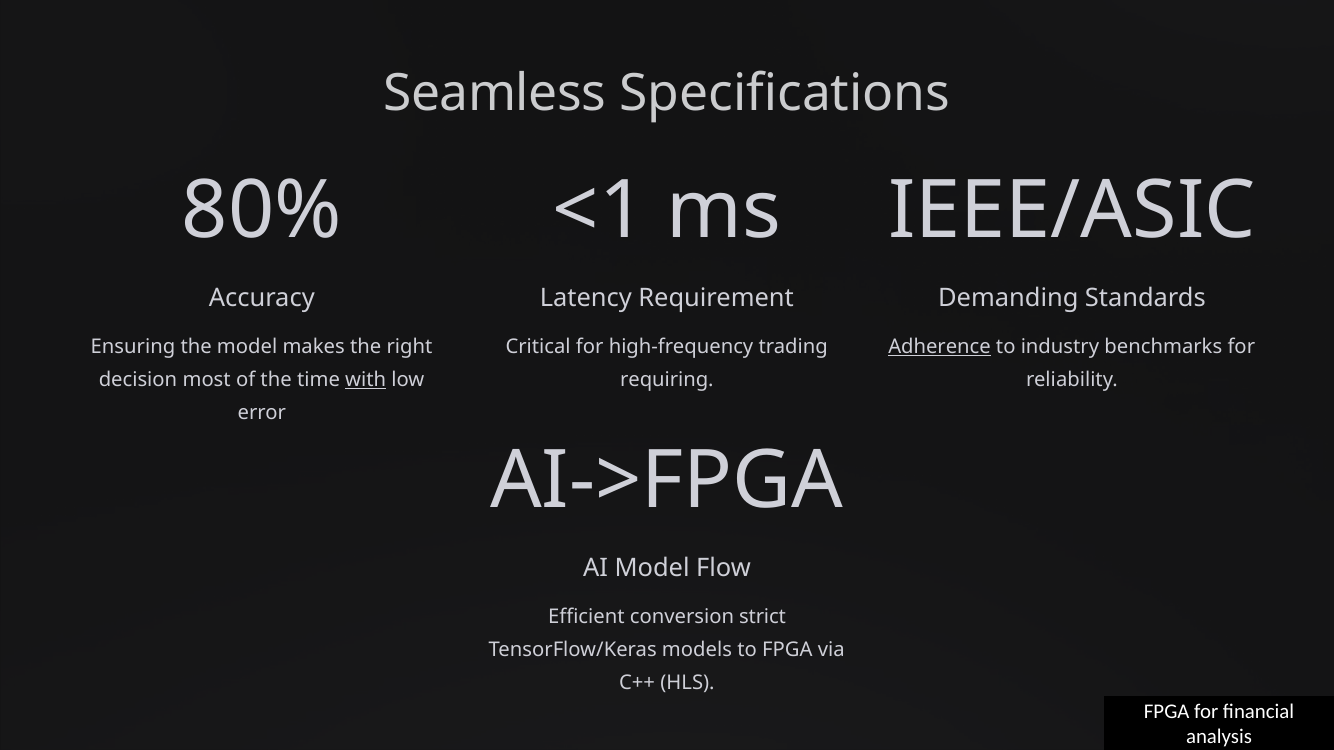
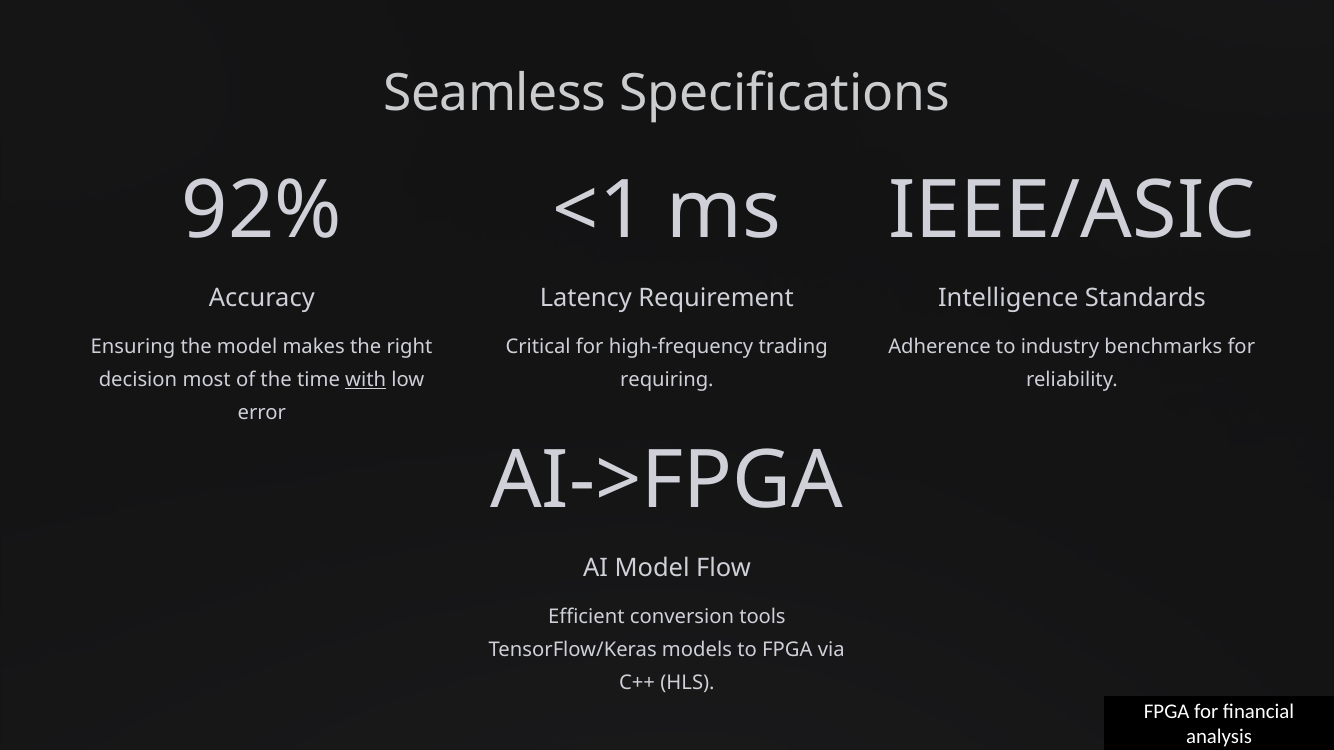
80%: 80% -> 92%
Demanding: Demanding -> Intelligence
Adherence underline: present -> none
strict: strict -> tools
